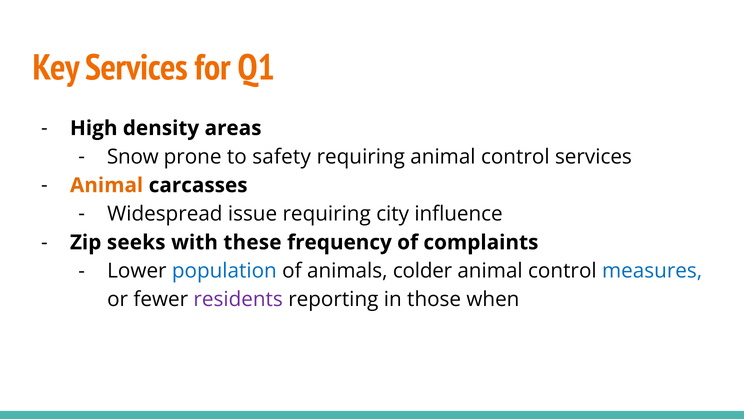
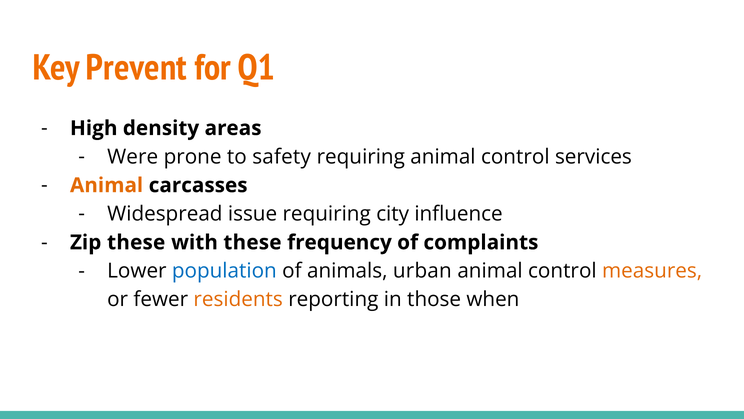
Key Services: Services -> Prevent
Snow: Snow -> Were
Zip seeks: seeks -> these
colder: colder -> urban
measures colour: blue -> orange
residents colour: purple -> orange
